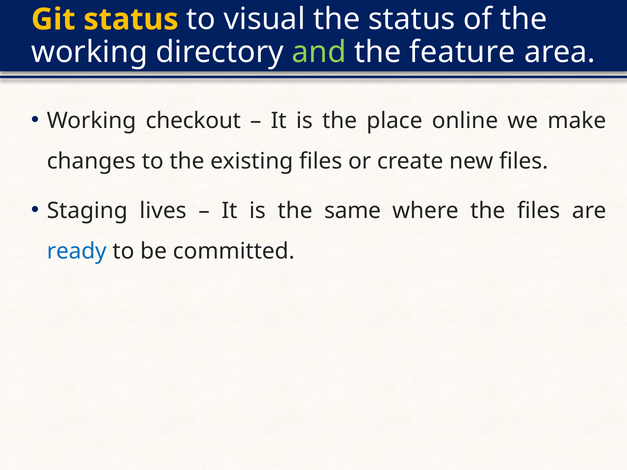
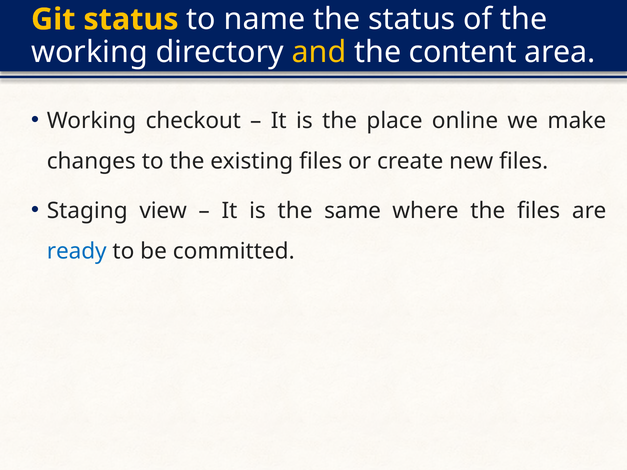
visual: visual -> name
and colour: light green -> yellow
feature: feature -> content
lives: lives -> view
